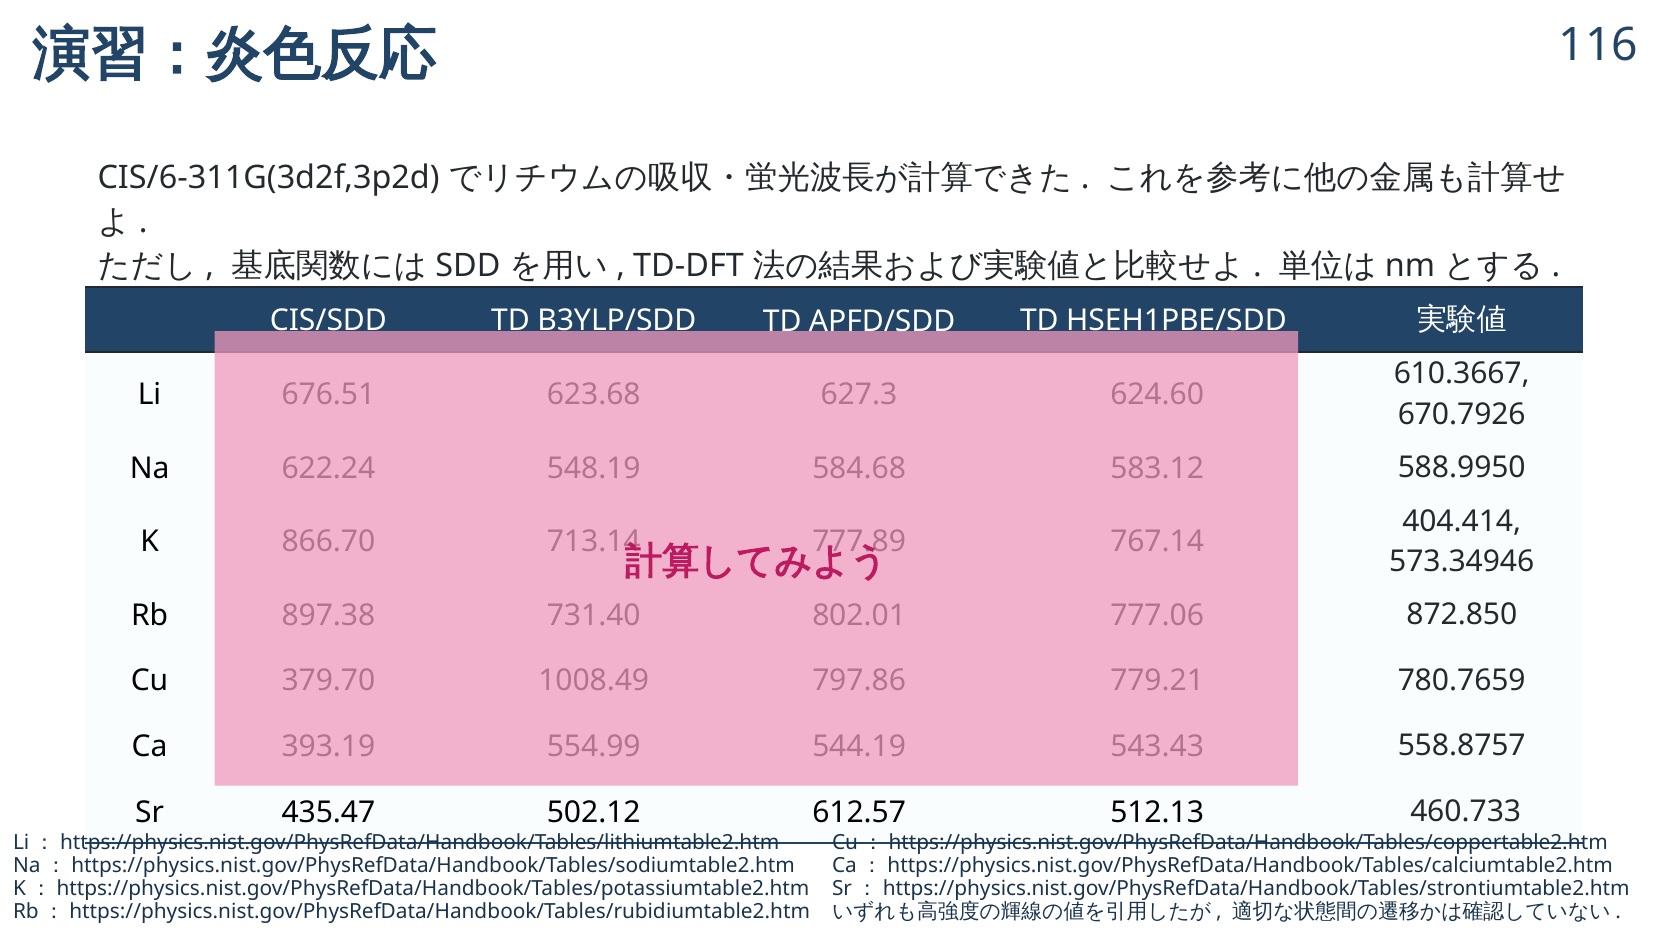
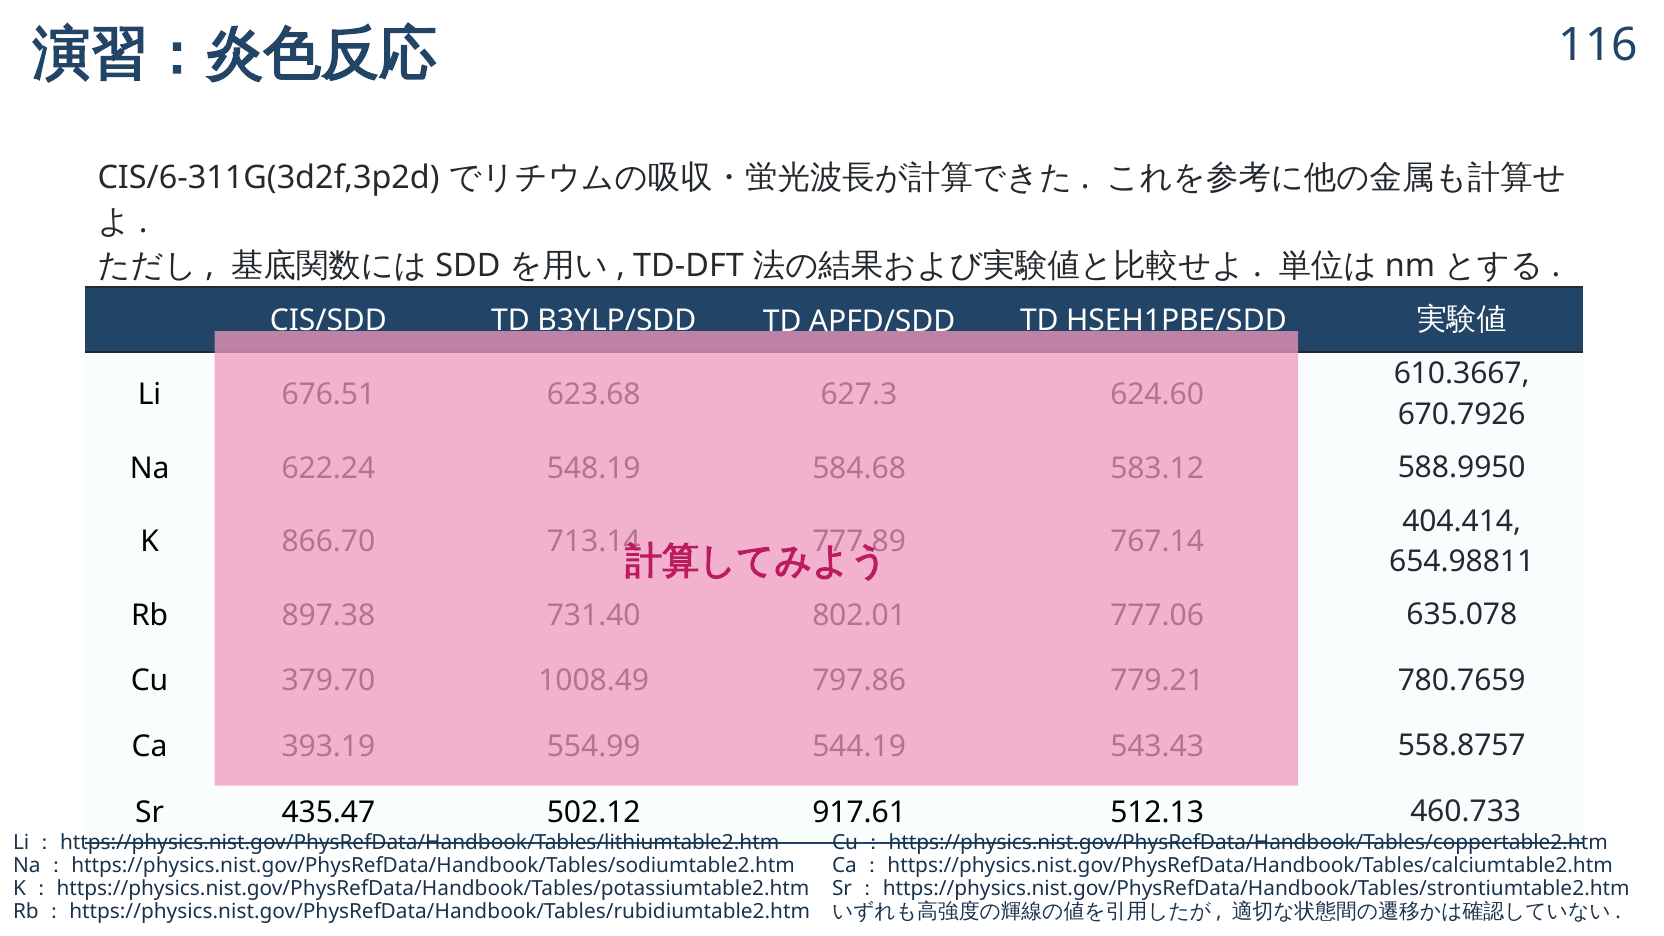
573.34946: 573.34946 -> 654.98811
872.850: 872.850 -> 635.078
612.57: 612.57 -> 917.61
